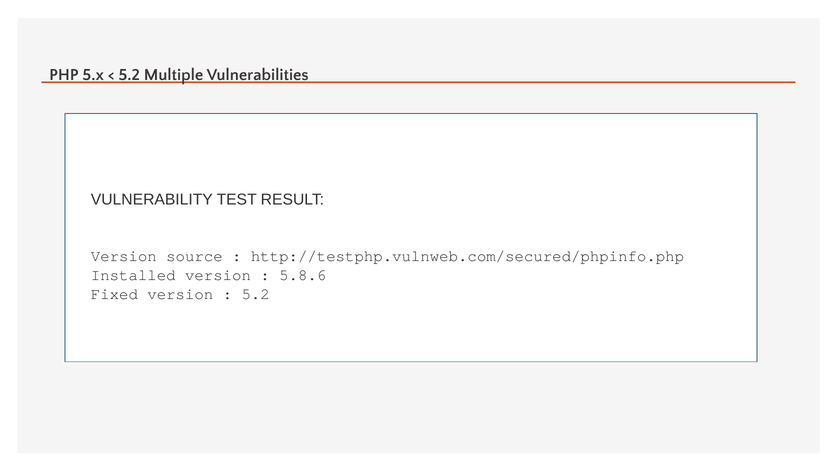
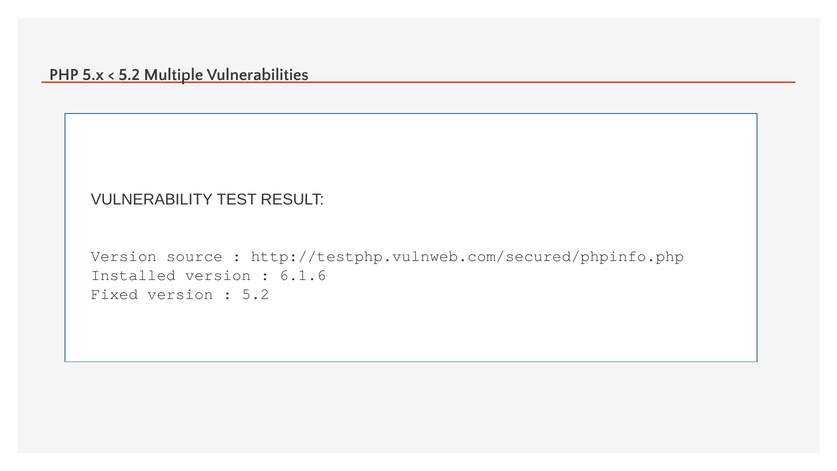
5.8.6: 5.8.6 -> 6.1.6
